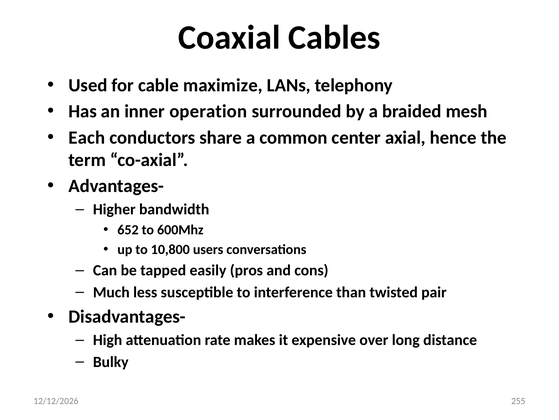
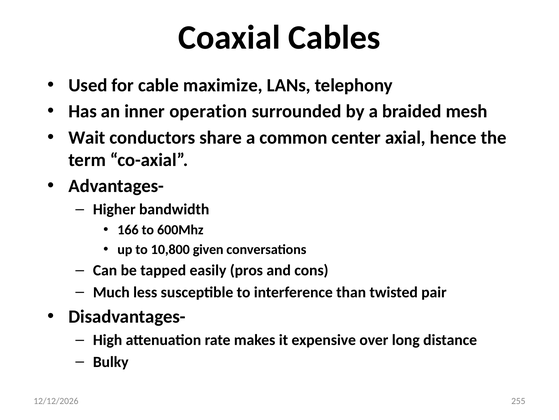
Each: Each -> Wait
652: 652 -> 166
users: users -> given
